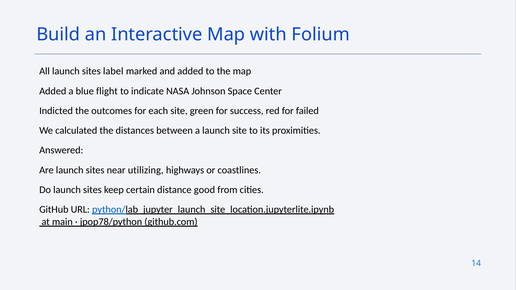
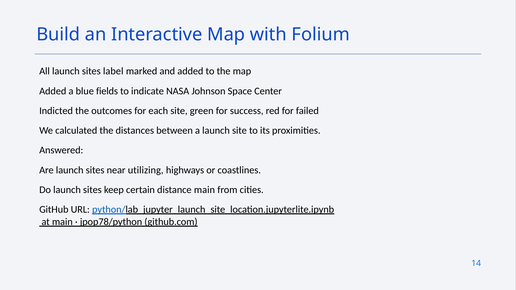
flight: flight -> fields
distance good: good -> main
